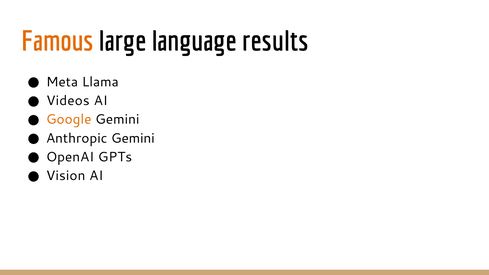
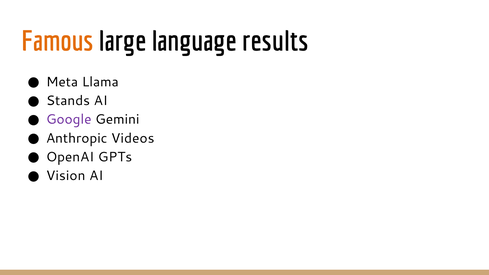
Videos: Videos -> Stands
Google colour: orange -> purple
Anthropic Gemini: Gemini -> Videos
